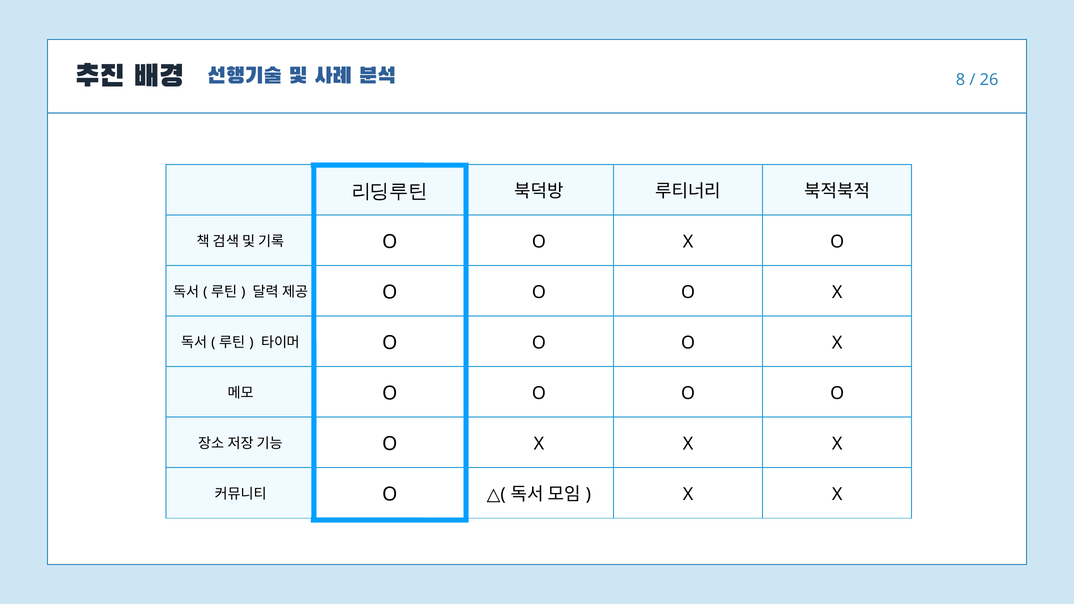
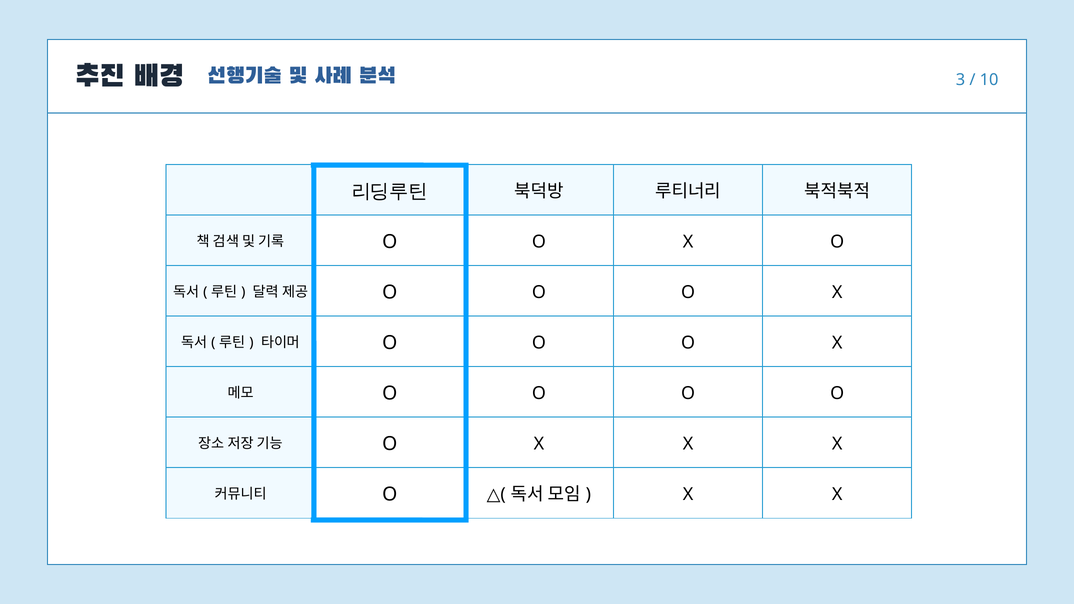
8: 8 -> 3
26: 26 -> 10
